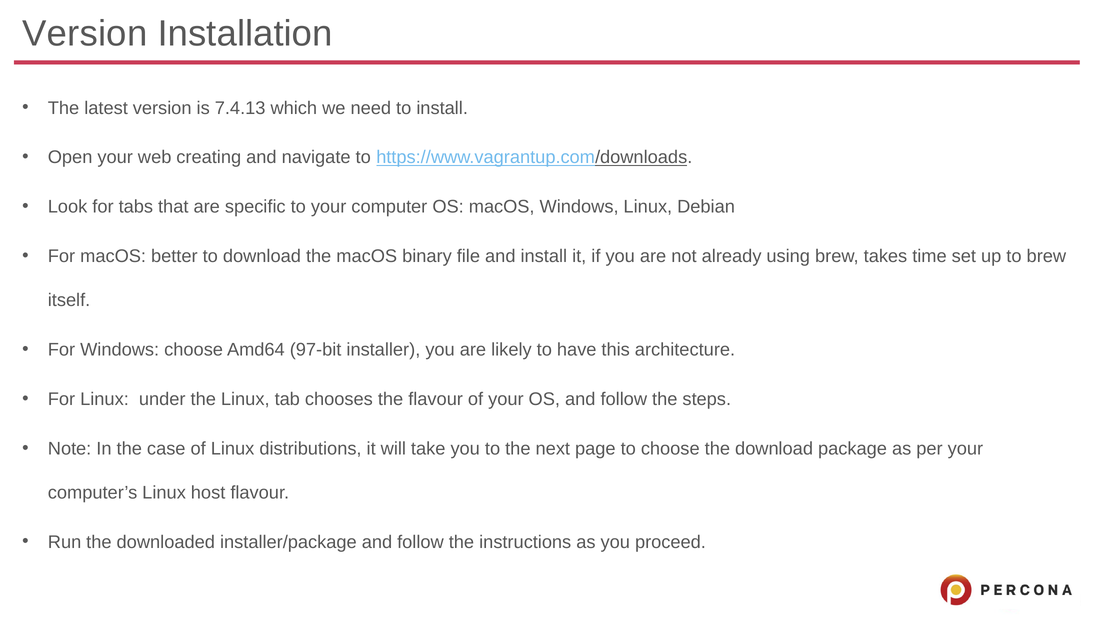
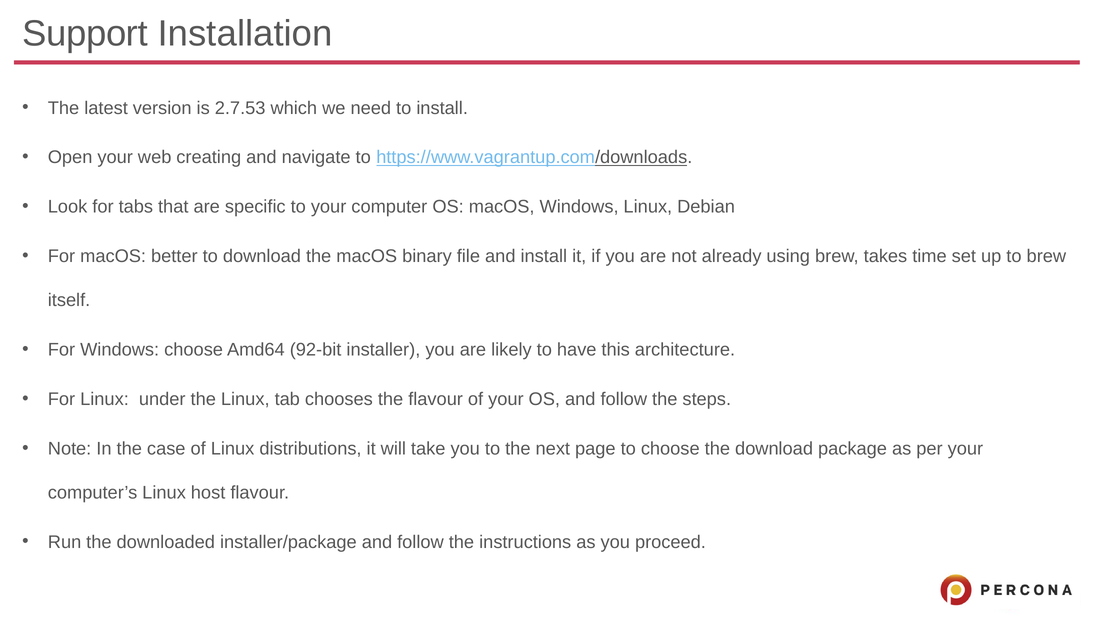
Version at (85, 34): Version -> Support
7.4.13: 7.4.13 -> 2.7.53
97-bit: 97-bit -> 92-bit
